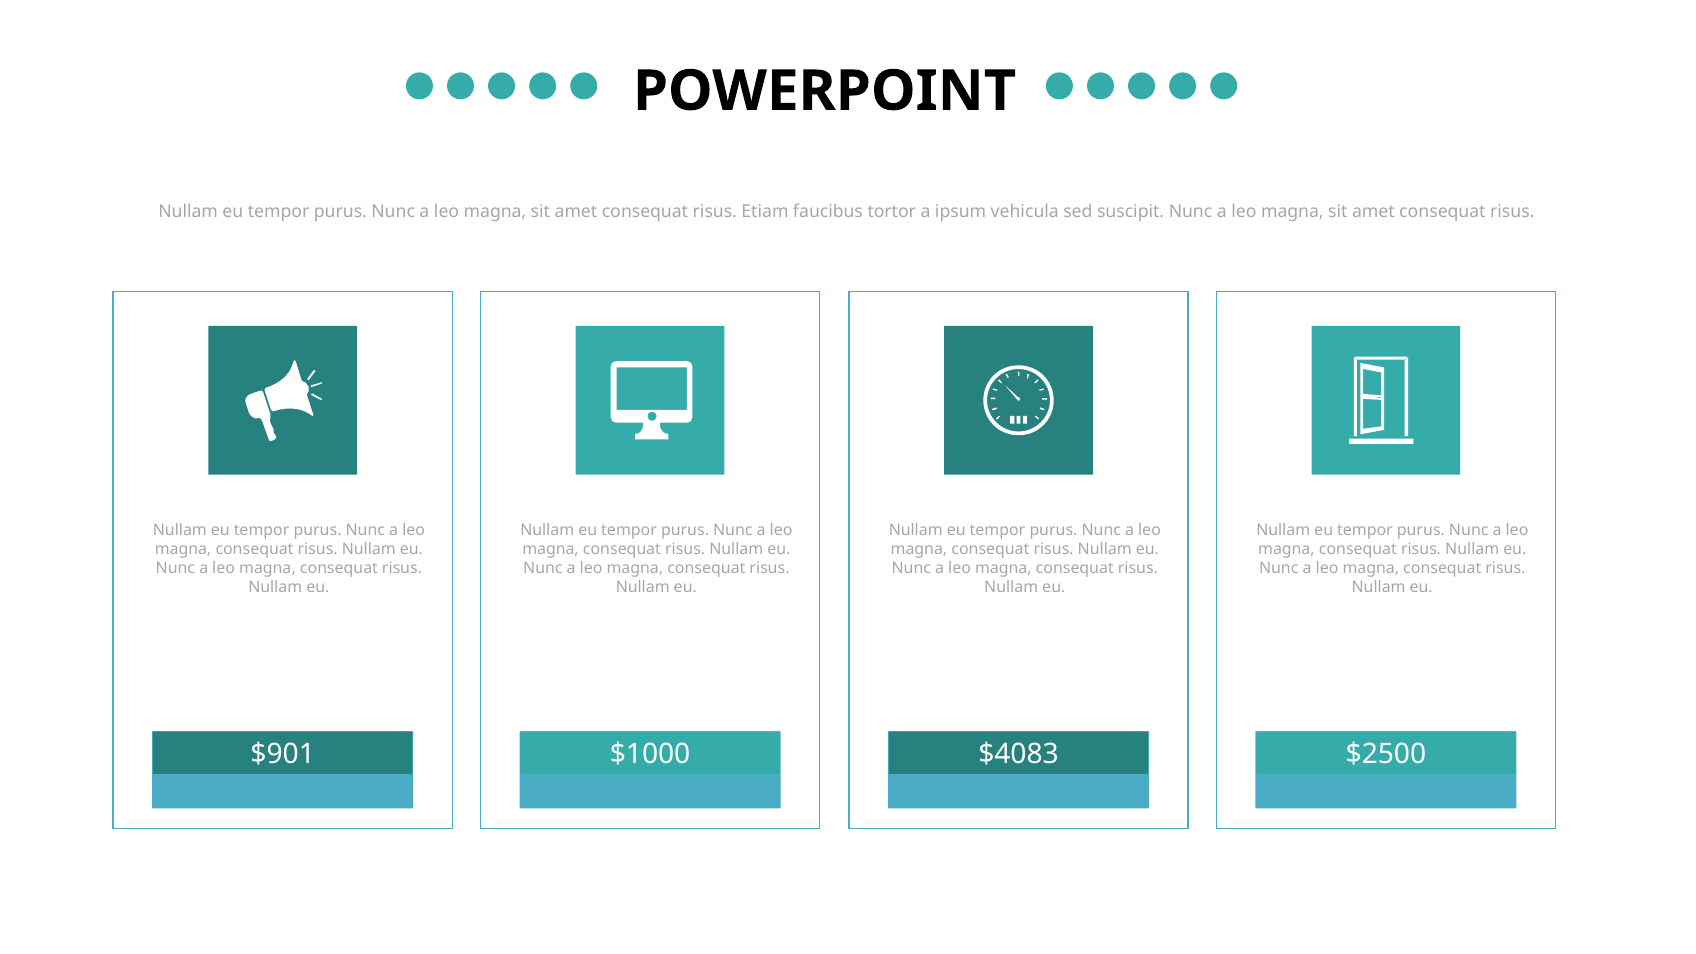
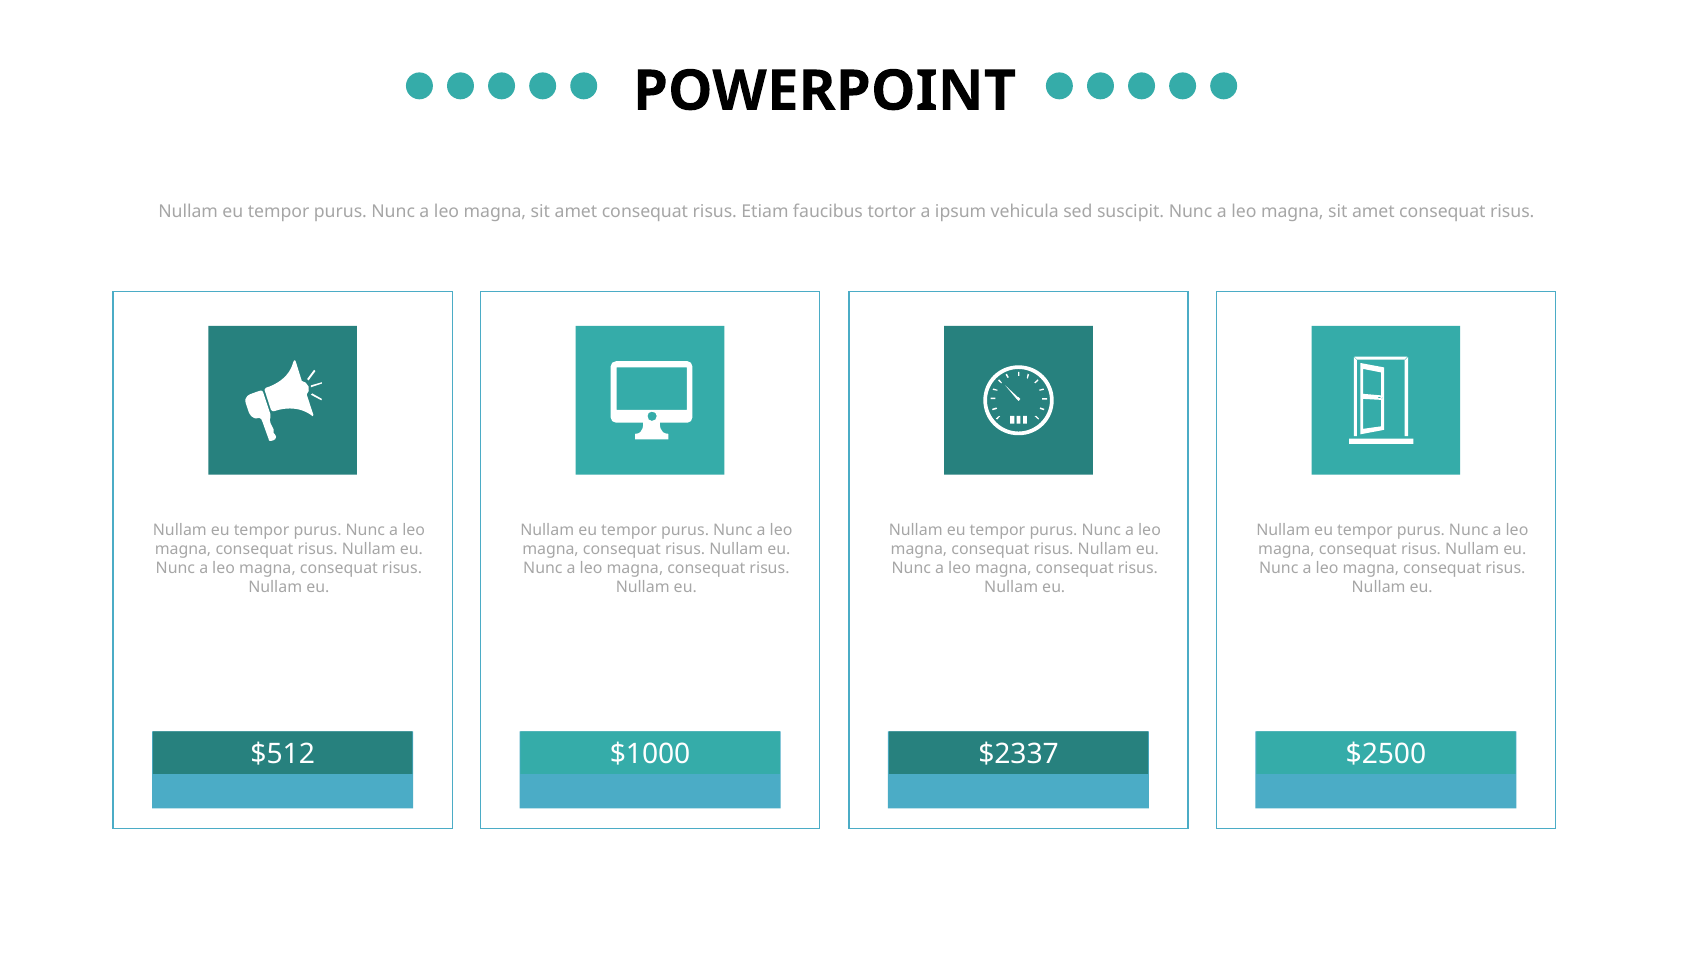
$901: $901 -> $512
$4083: $4083 -> $2337
